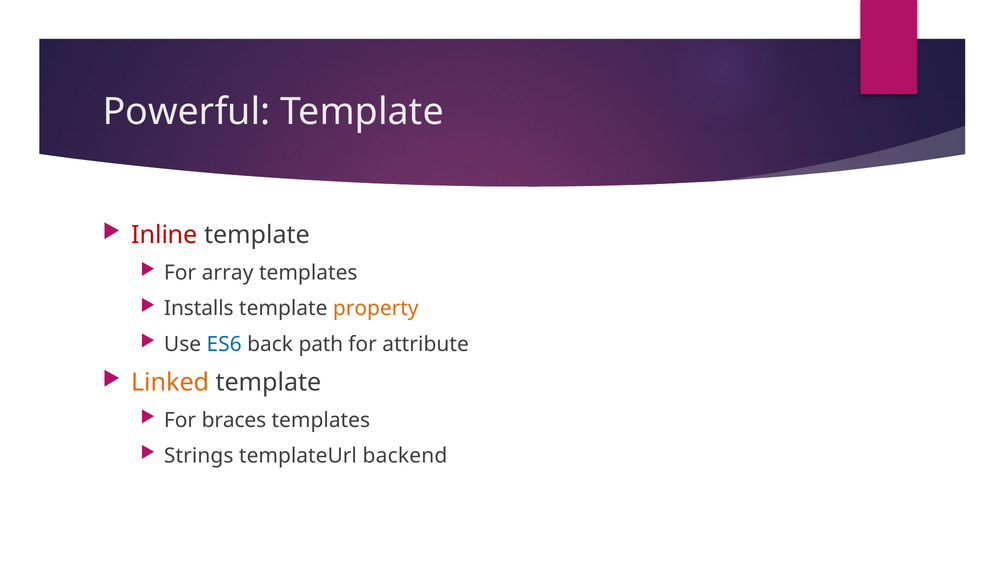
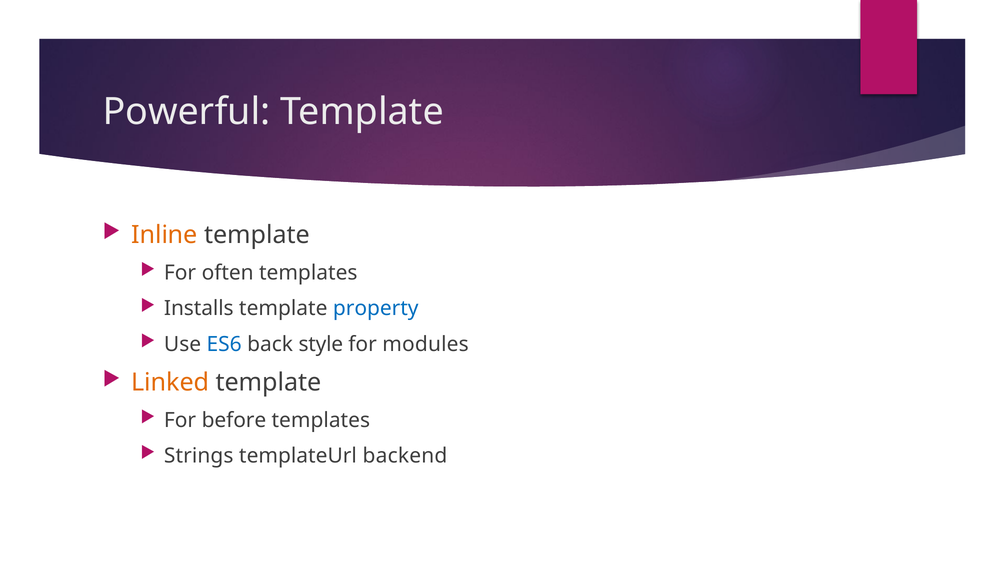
Inline colour: red -> orange
array: array -> often
property colour: orange -> blue
path: path -> style
attribute: attribute -> modules
braces: braces -> before
